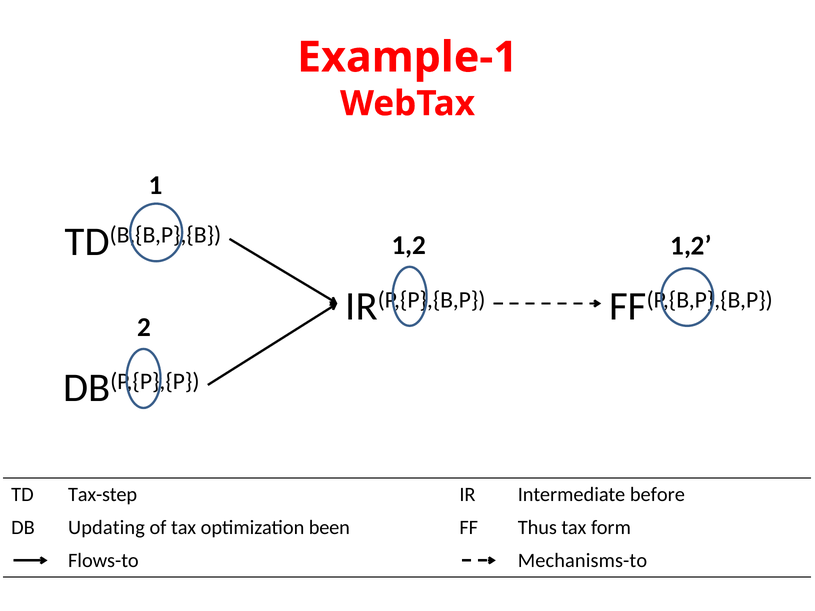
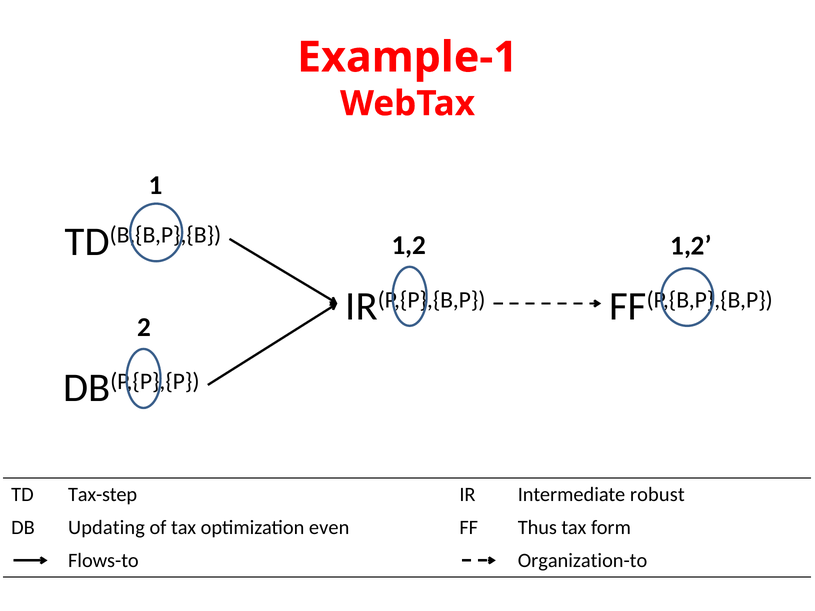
before: before -> robust
been: been -> even
Mechanisms-to: Mechanisms-to -> Organization-to
